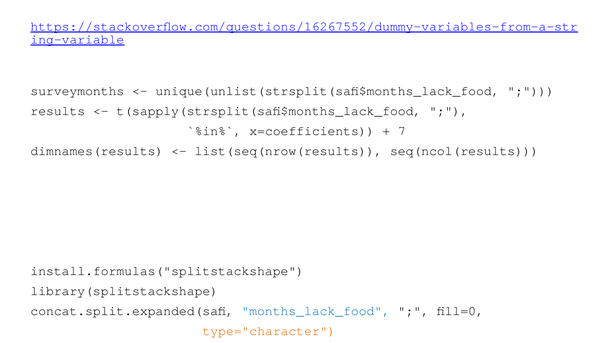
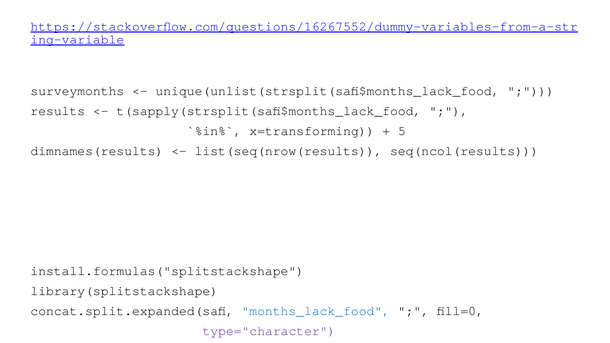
x=coefficients: x=coefficients -> x=transforming
7: 7 -> 5
type="character colour: orange -> purple
